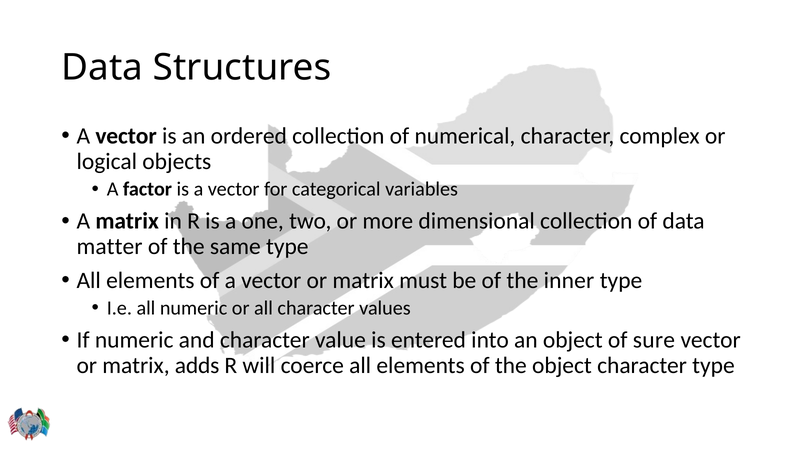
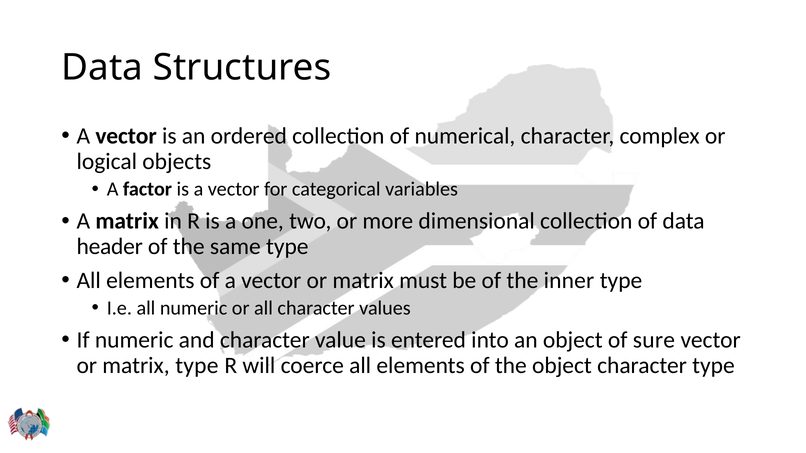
matter: matter -> header
matrix adds: adds -> type
